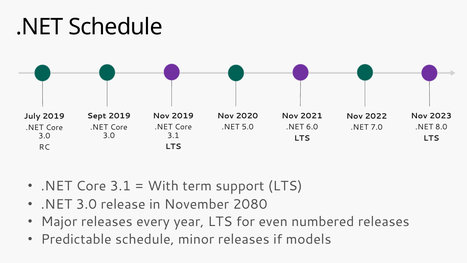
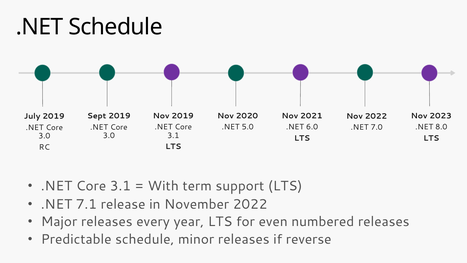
.NET 3.0: 3.0 -> 7.1
November 2080: 2080 -> 2022
models: models -> reverse
